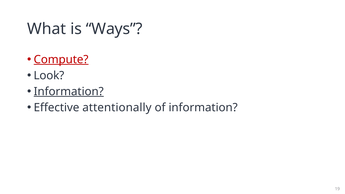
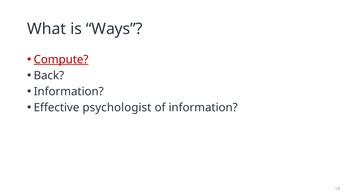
Look: Look -> Back
Information at (69, 92) underline: present -> none
attentionally: attentionally -> psychologist
